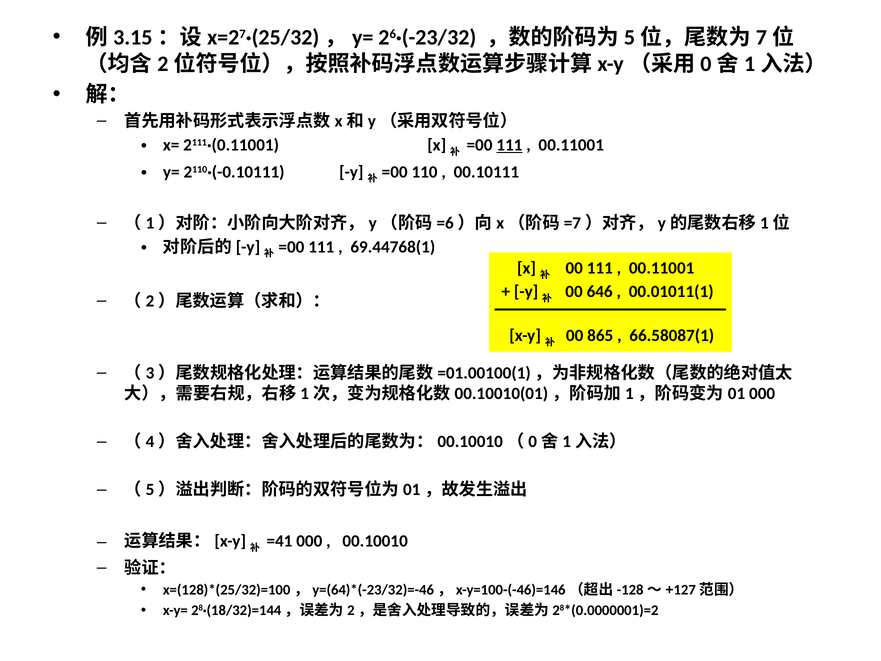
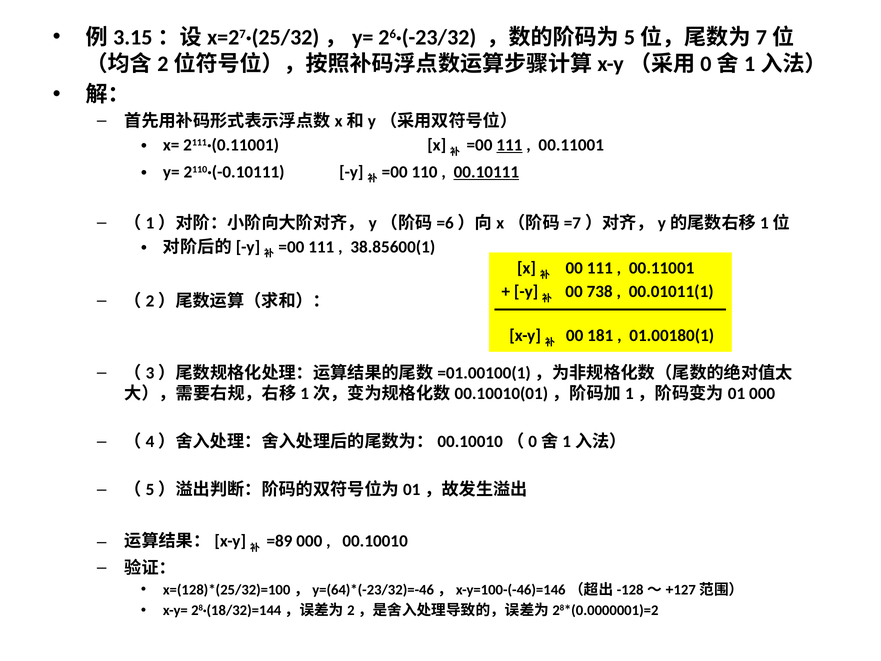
00.10111 underline: none -> present
69.44768(1: 69.44768(1 -> 38.85600(1
646: 646 -> 738
865: 865 -> 181
66.58087(1: 66.58087(1 -> 01.00180(1
=41: =41 -> =89
